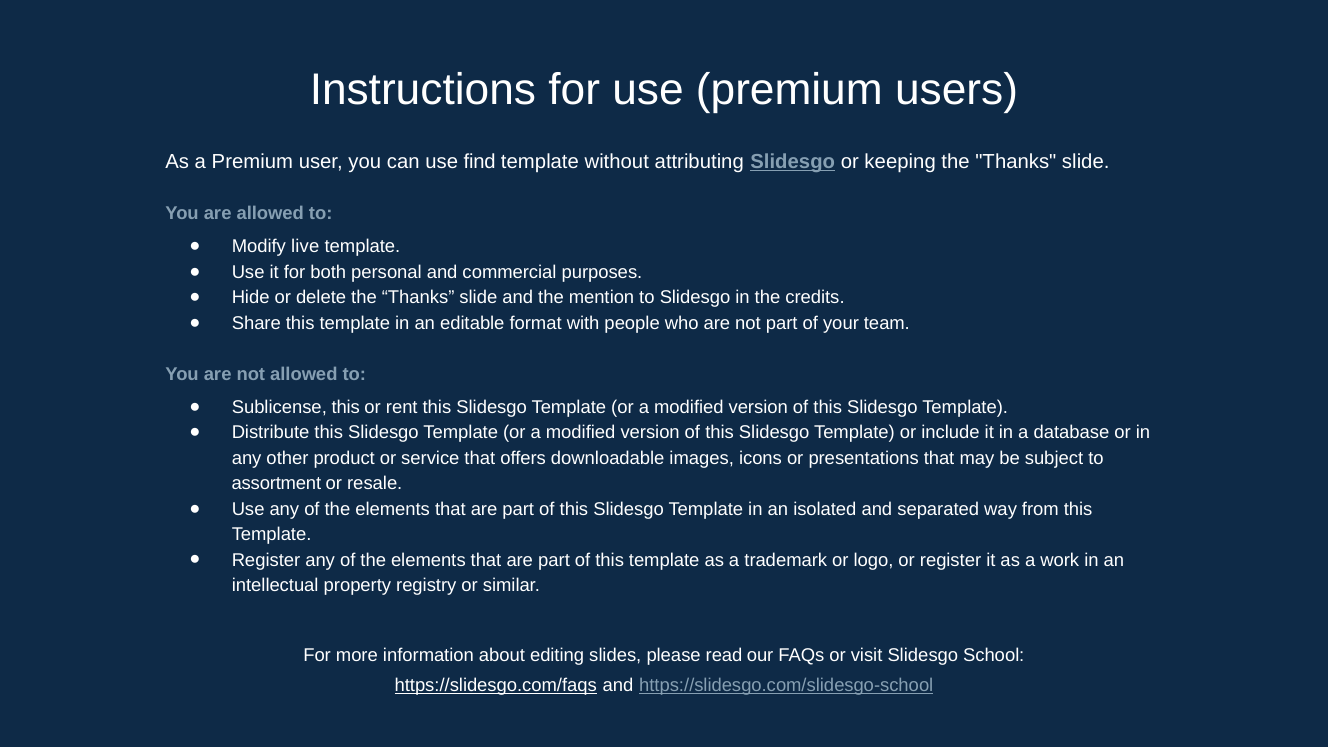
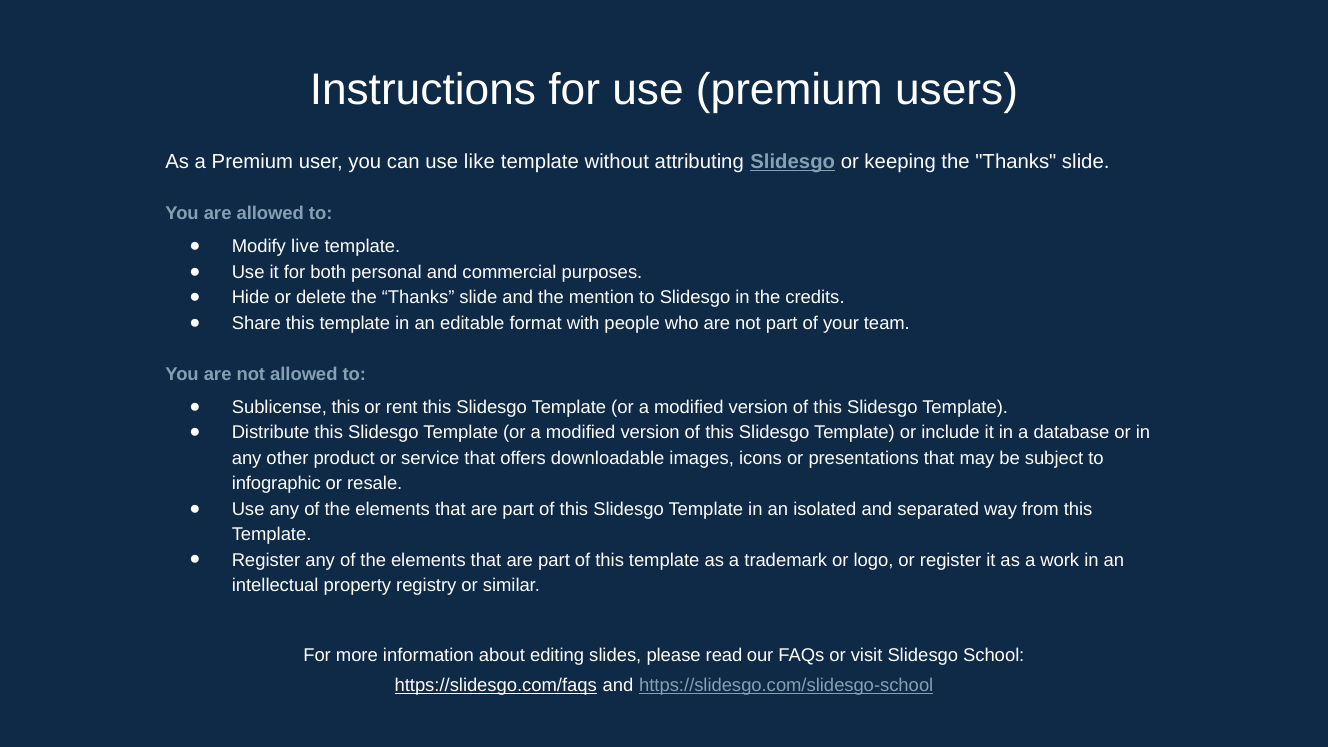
find: find -> like
assortment: assortment -> infographic
